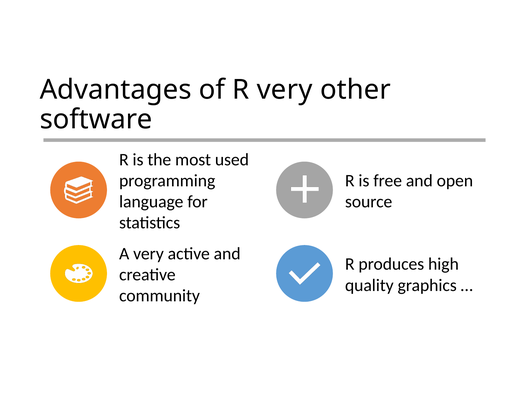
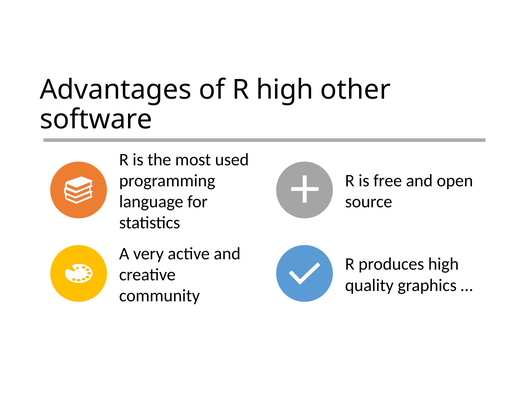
R very: very -> high
